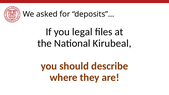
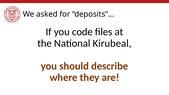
legal: legal -> code
